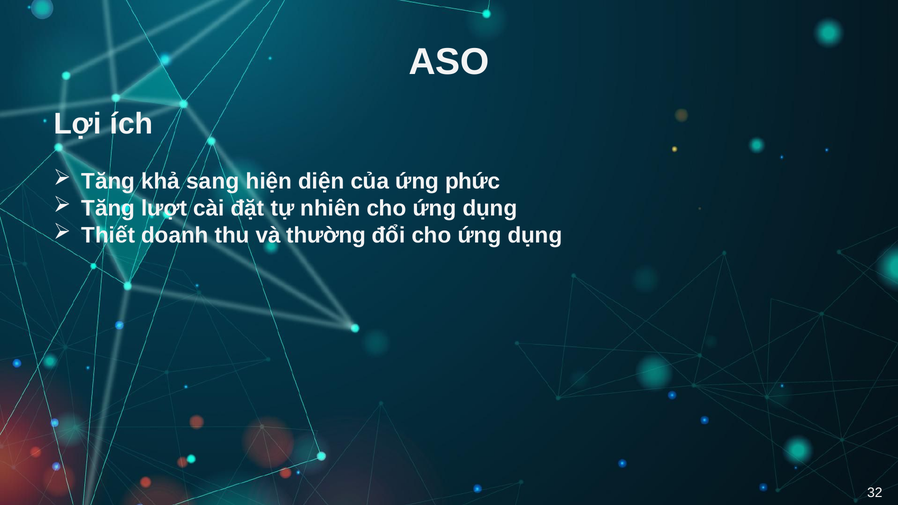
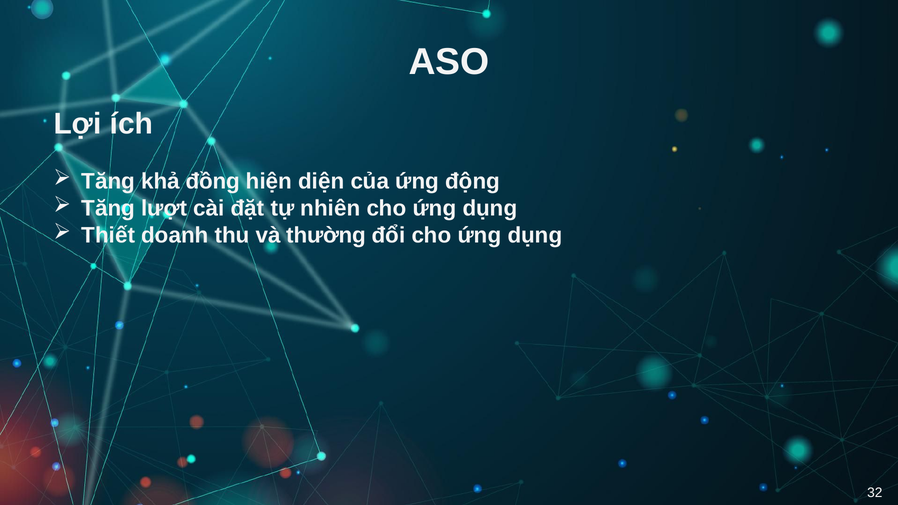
sang: sang -> đồng
phức: phức -> động
